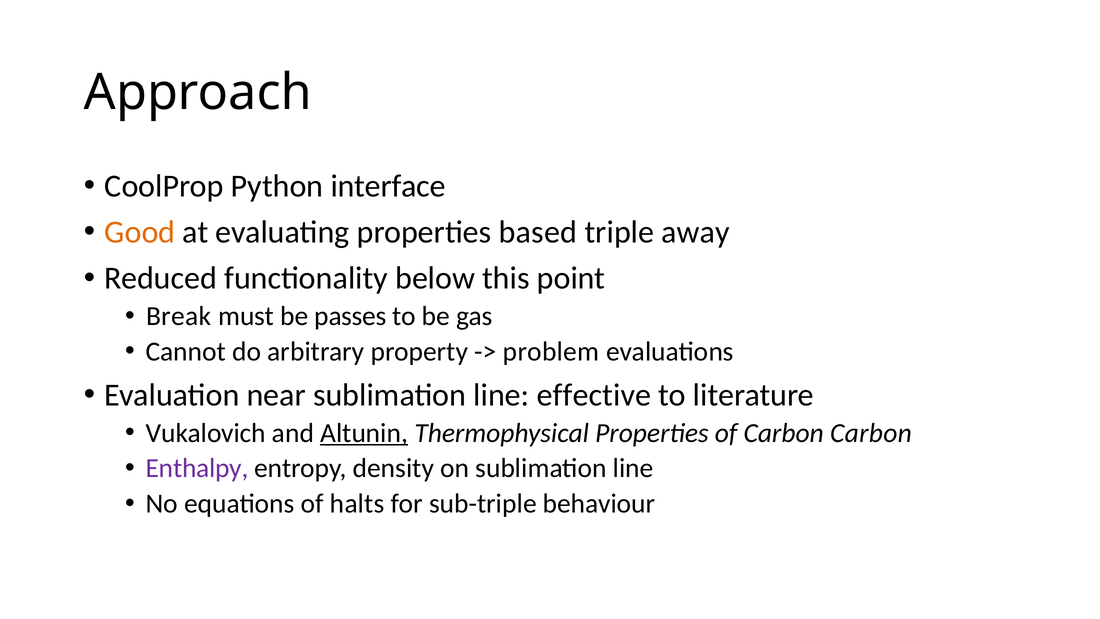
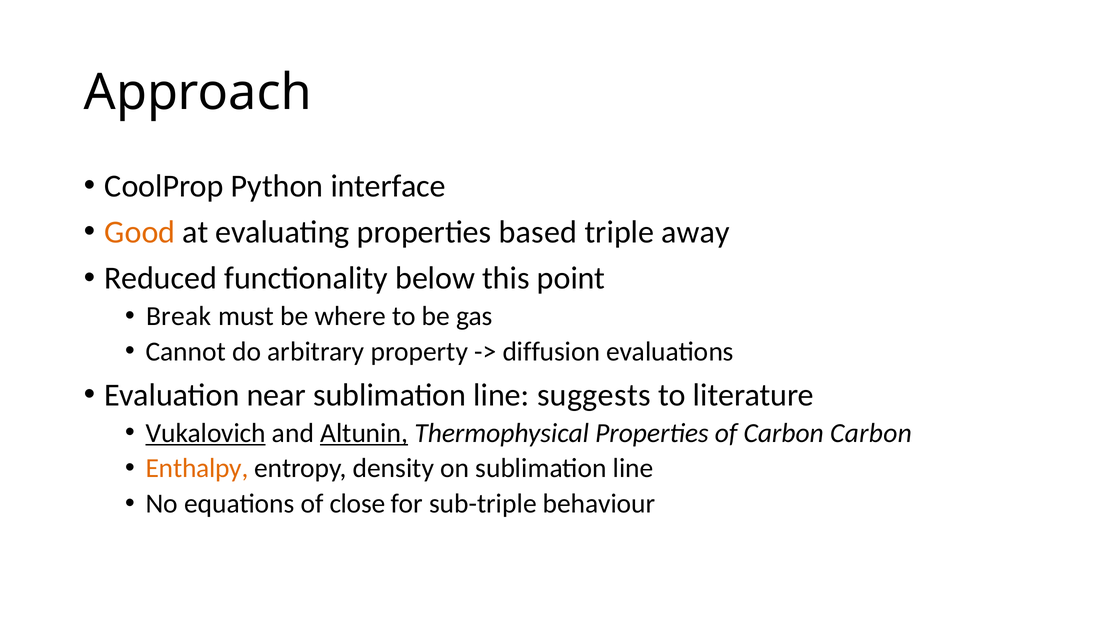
passes: passes -> where
problem: problem -> diffusion
effective: effective -> suggests
Vukalovich underline: none -> present
Enthalpy colour: purple -> orange
halts: halts -> close
